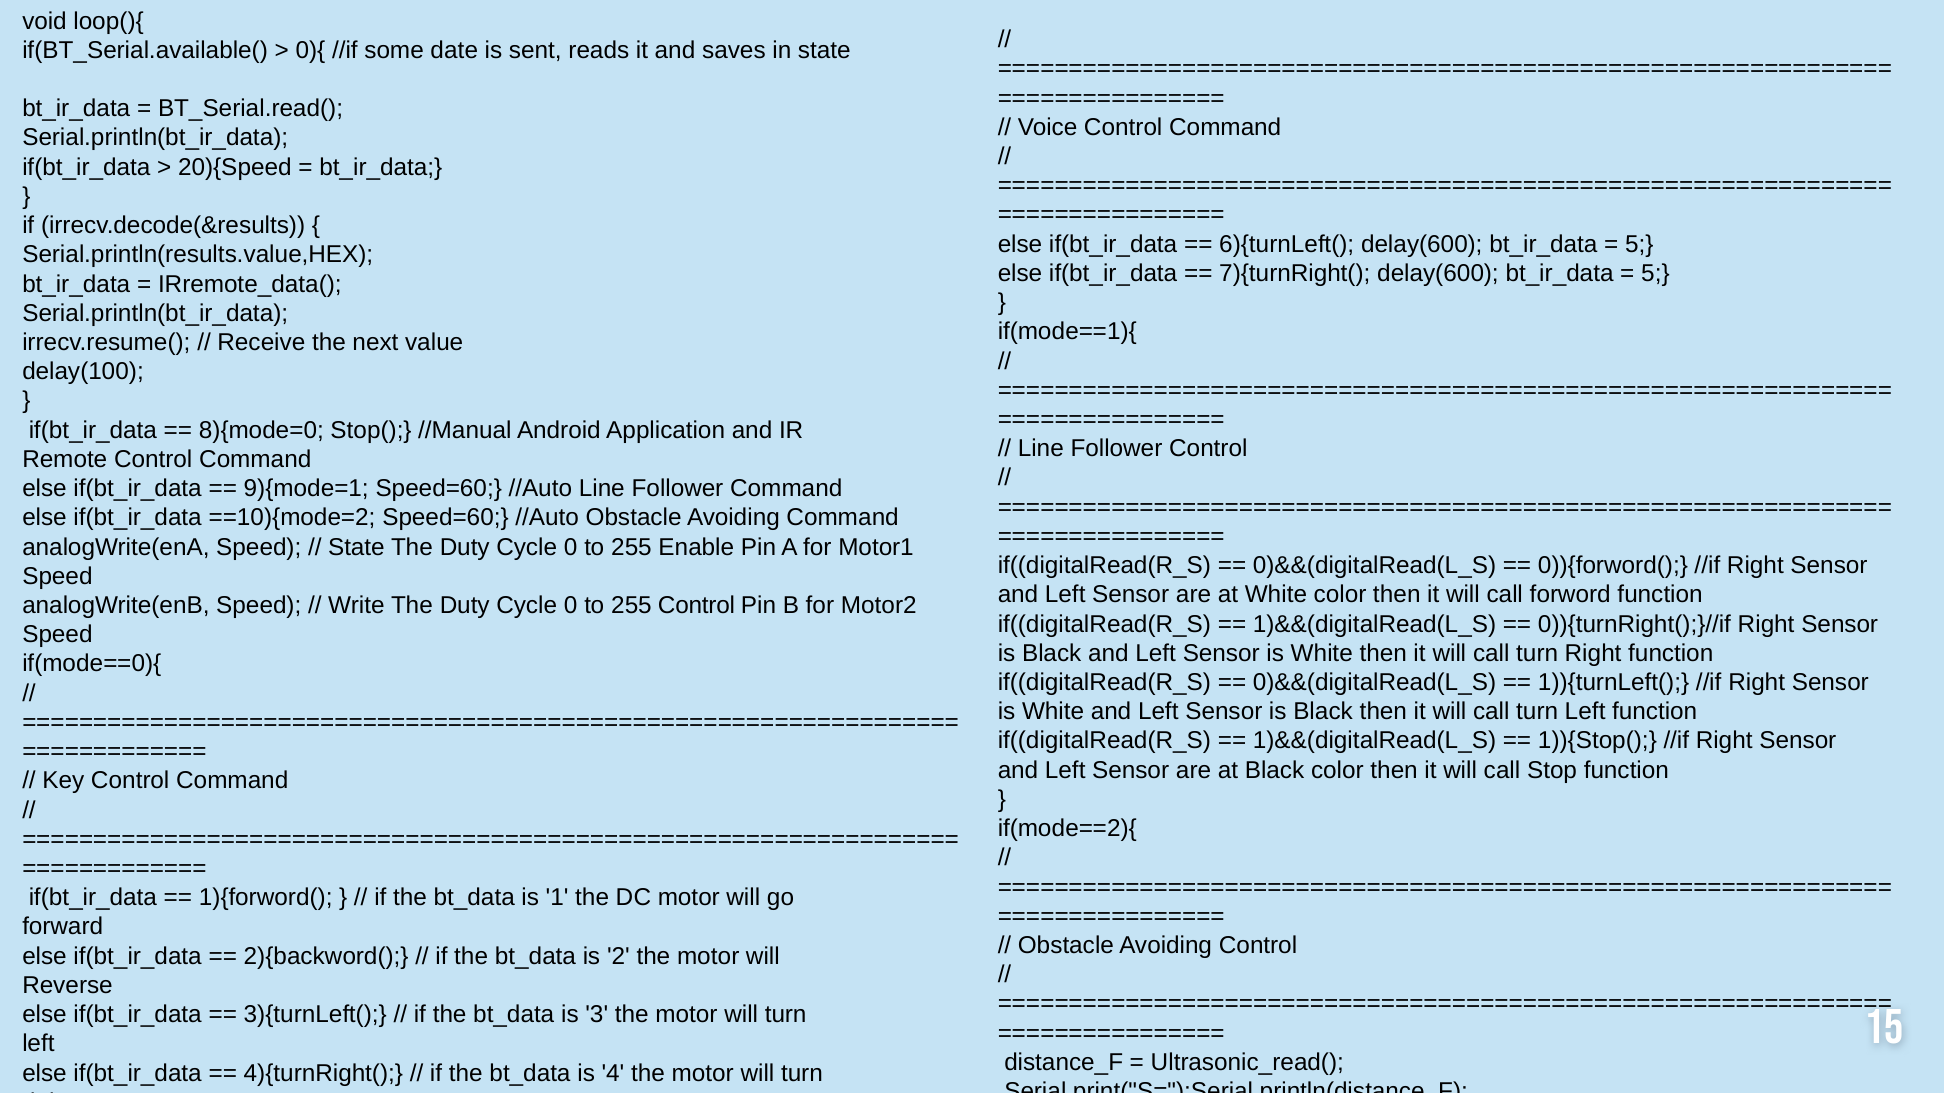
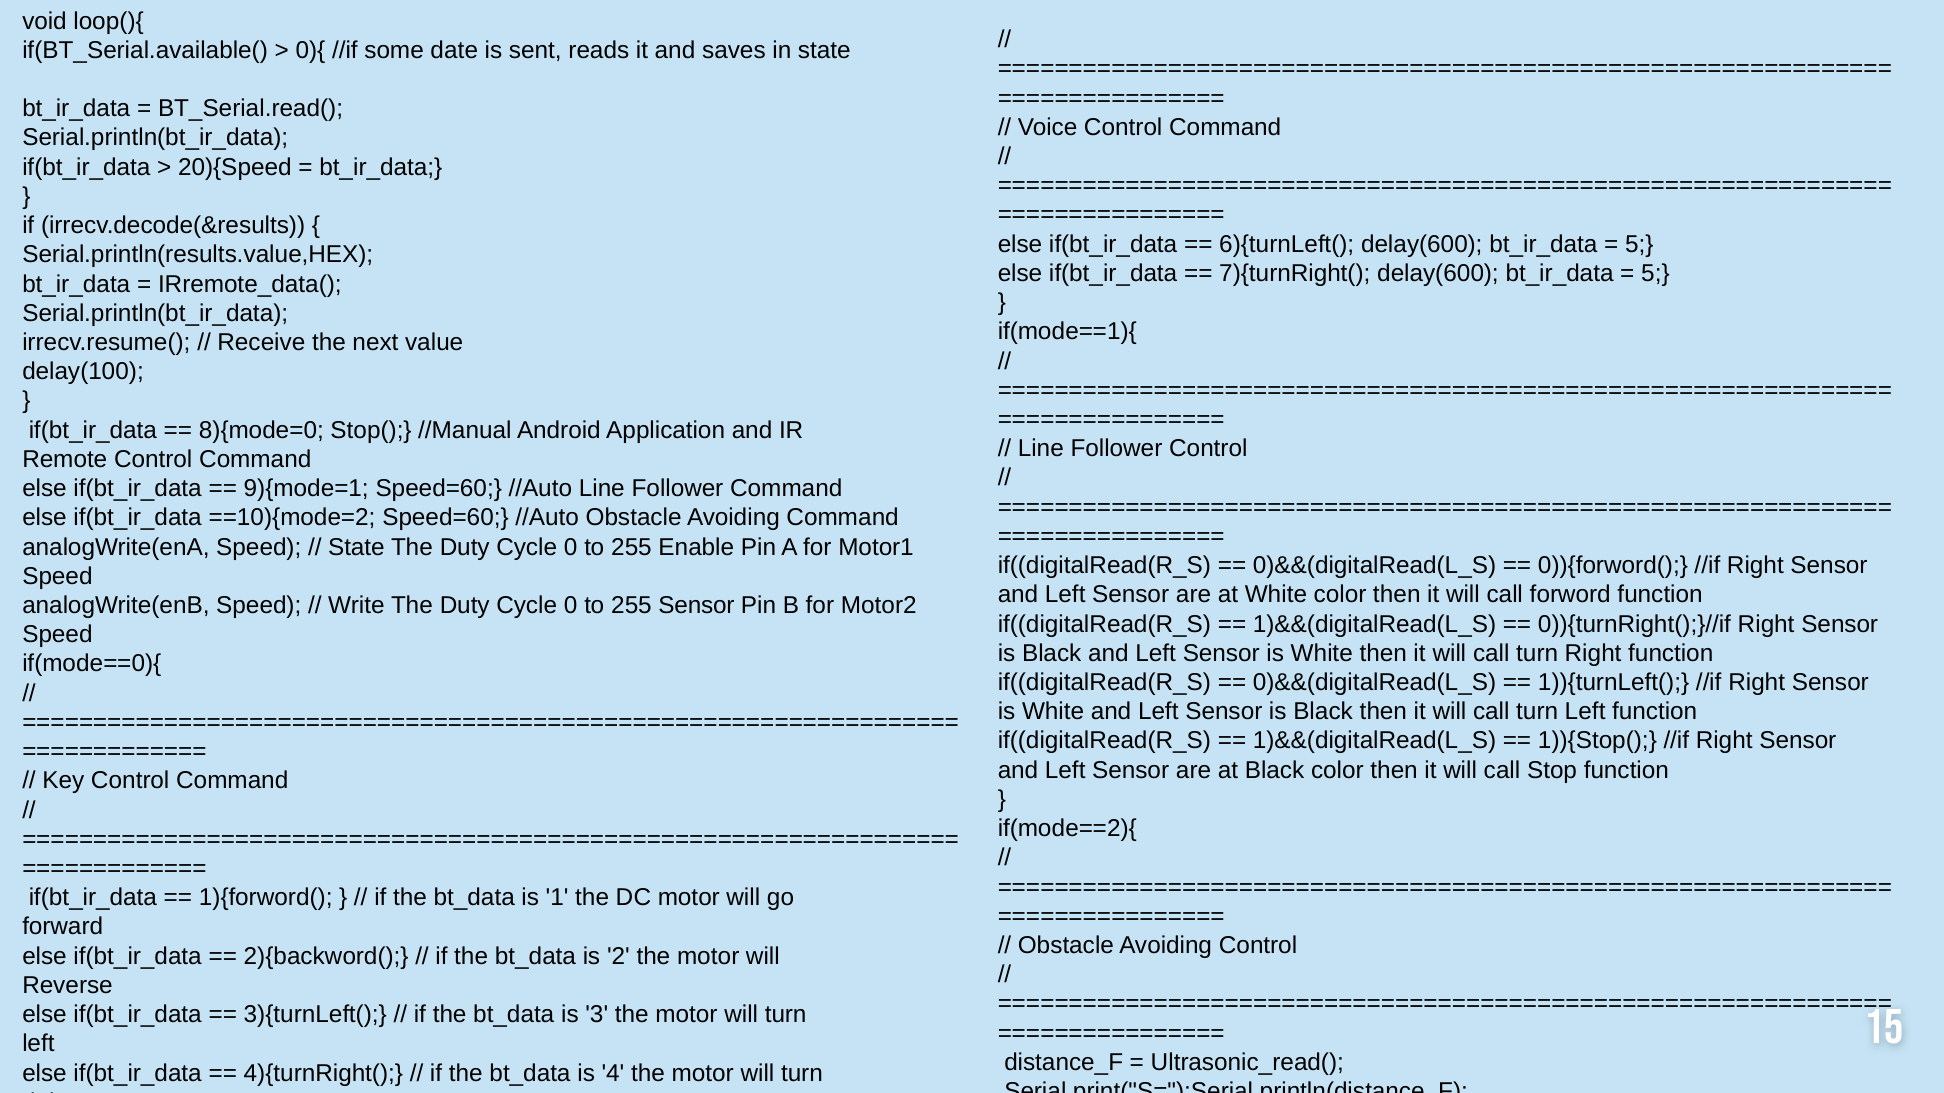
255 Control: Control -> Sensor
